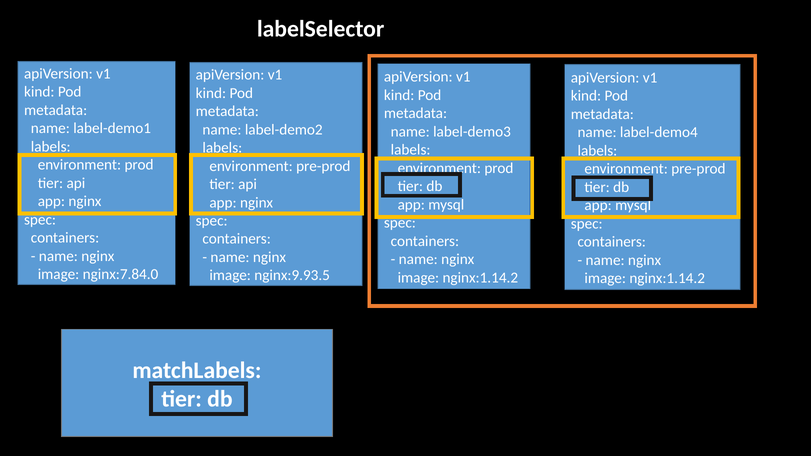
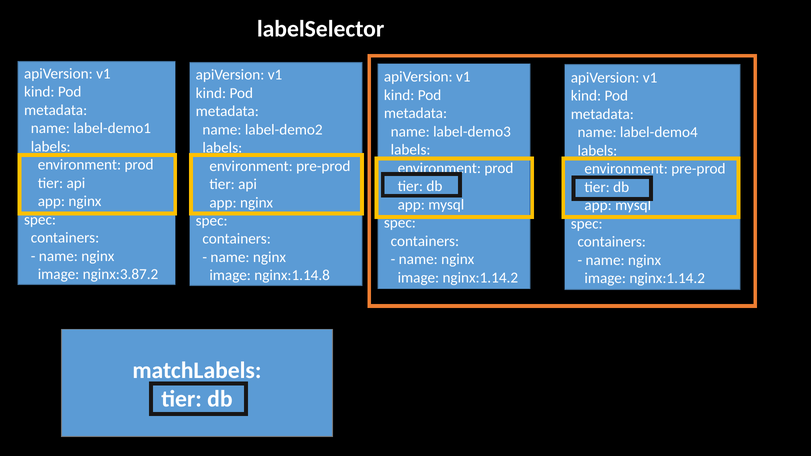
nginx:7.84.0: nginx:7.84.0 -> nginx:3.87.2
nginx:9.93.5: nginx:9.93.5 -> nginx:1.14.8
